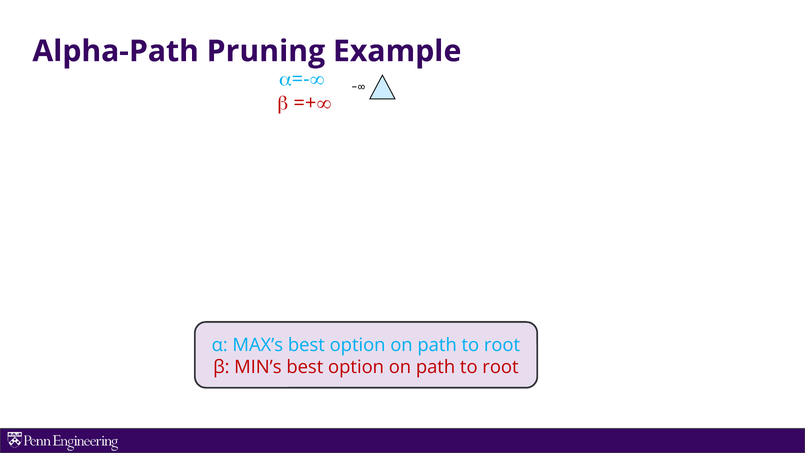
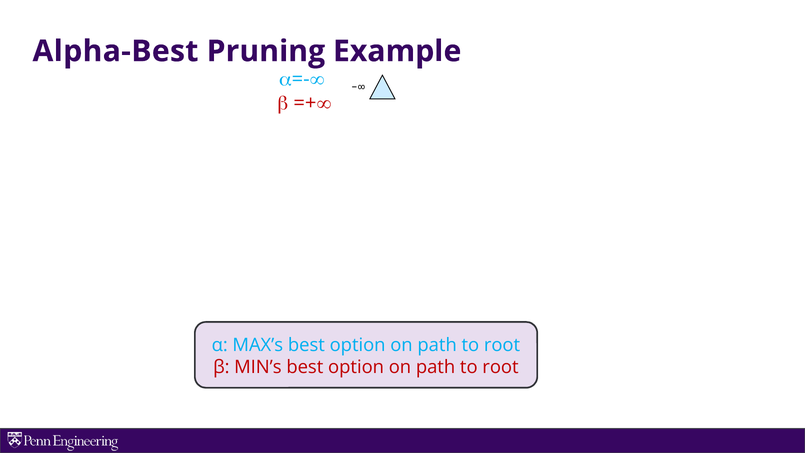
Alpha-Path: Alpha-Path -> Alpha-Best
